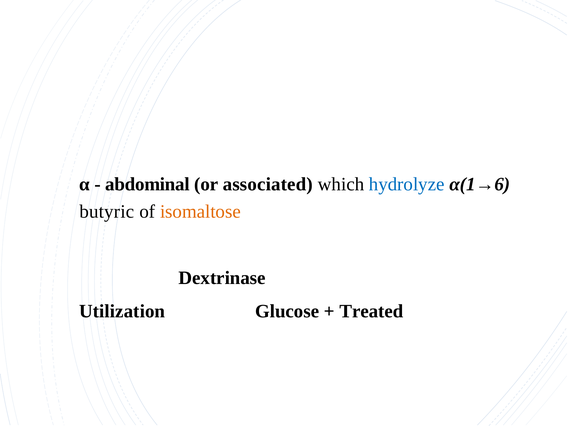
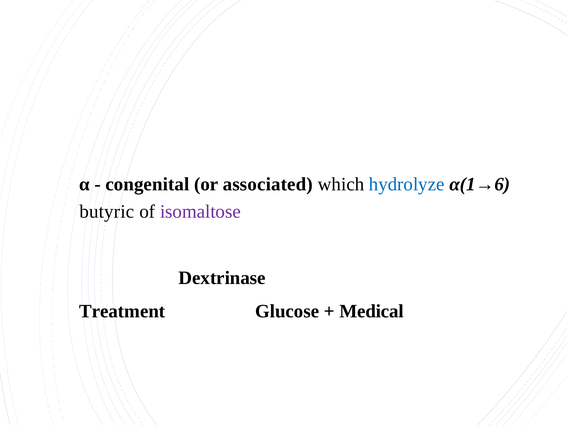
abdominal: abdominal -> congenital
isomaltose colour: orange -> purple
Utilization: Utilization -> Treatment
Treated: Treated -> Medical
